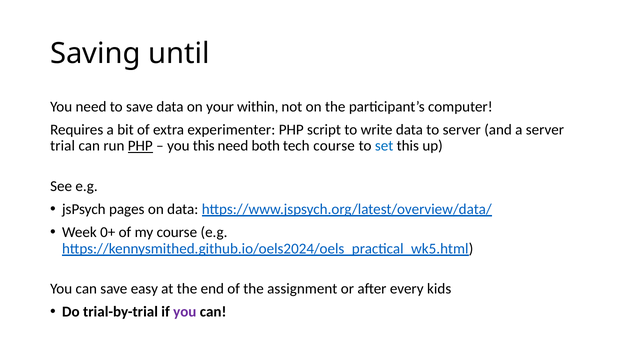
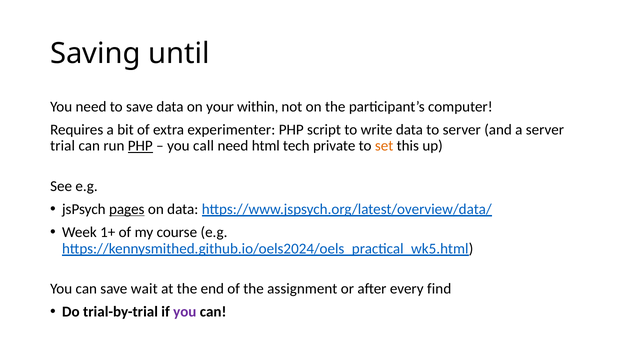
you this: this -> call
both: both -> html
tech course: course -> private
set colour: blue -> orange
pages underline: none -> present
0+: 0+ -> 1+
easy: easy -> wait
kids: kids -> find
